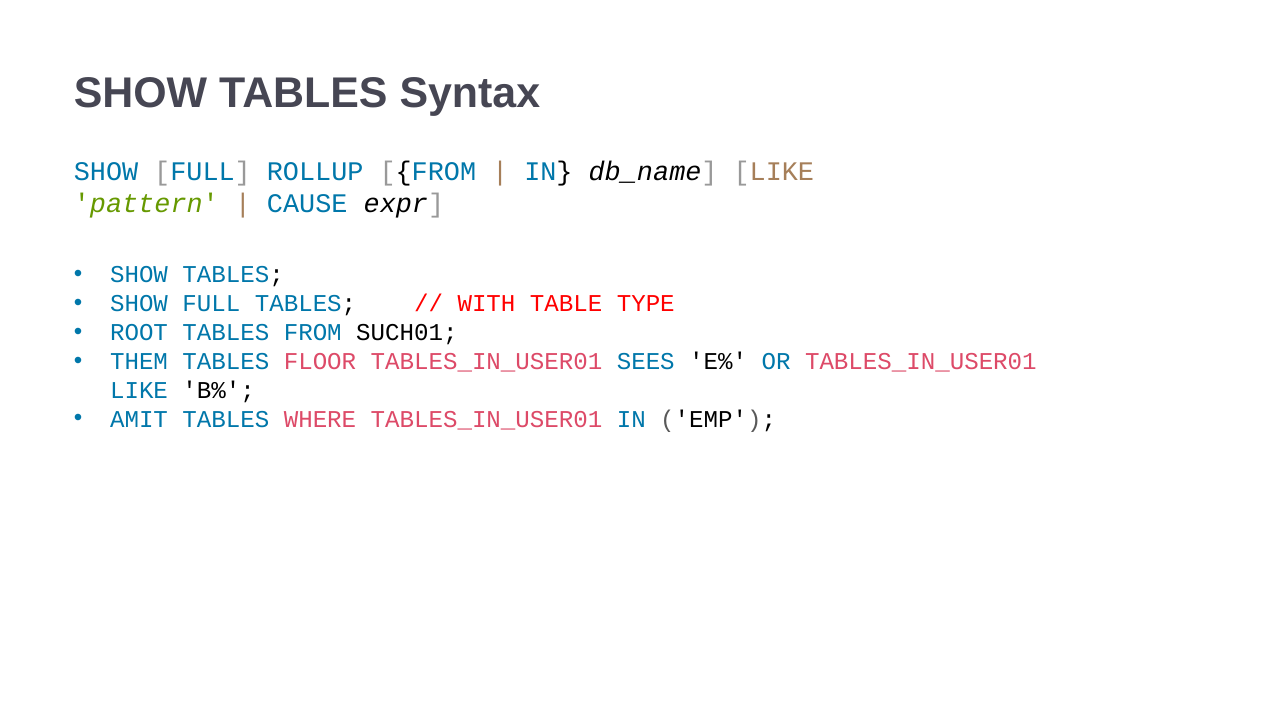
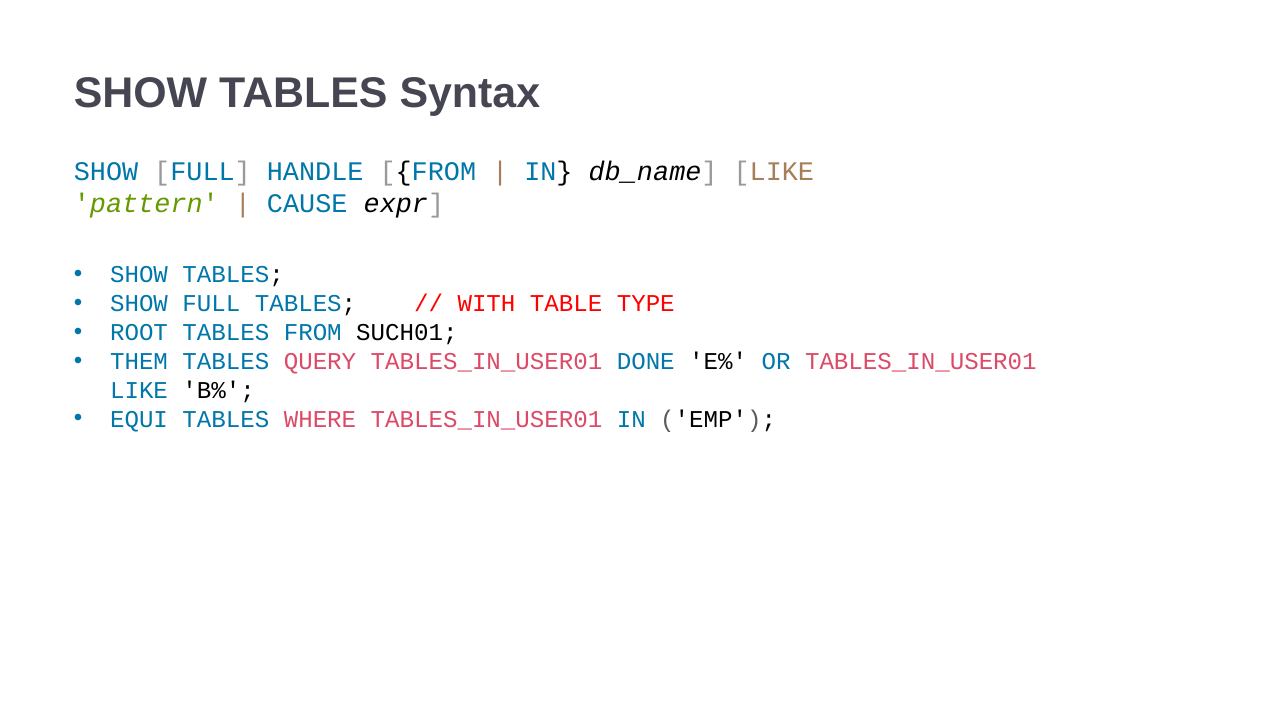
ROLLUP: ROLLUP -> HANDLE
FLOOR: FLOOR -> QUERY
SEES: SEES -> DONE
AMIT: AMIT -> EQUI
